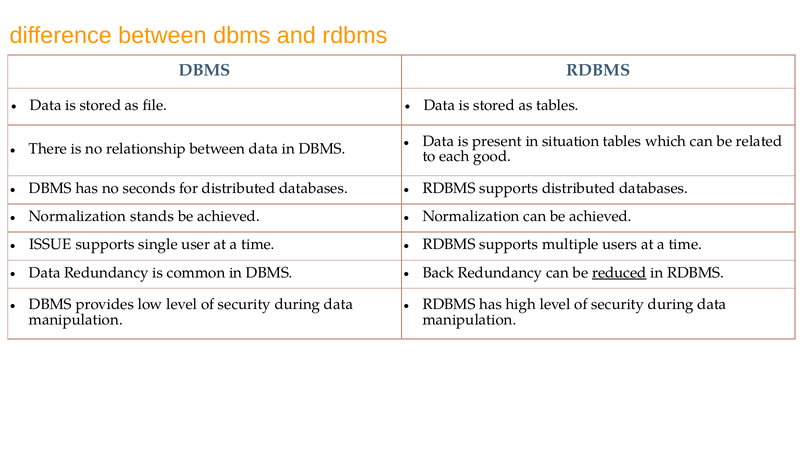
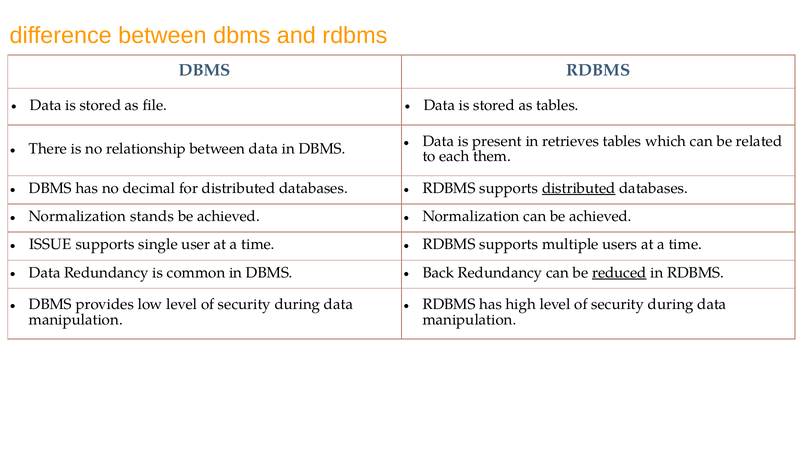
situation: situation -> retrieves
good: good -> them
seconds: seconds -> decimal
distributed at (579, 189) underline: none -> present
